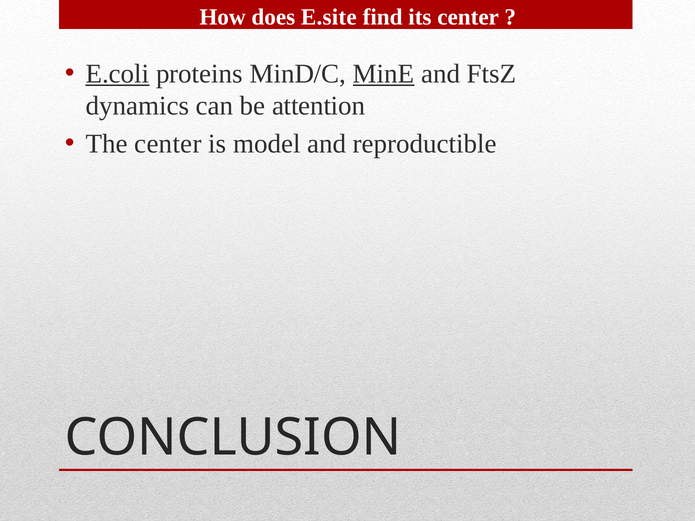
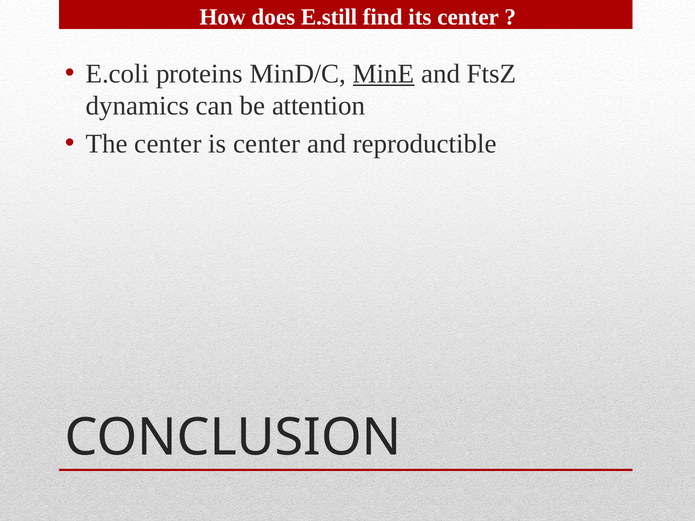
E.site: E.site -> E.still
E.coli underline: present -> none
is model: model -> center
